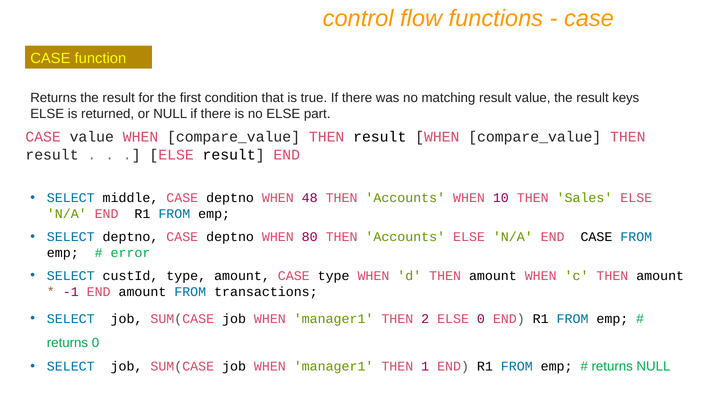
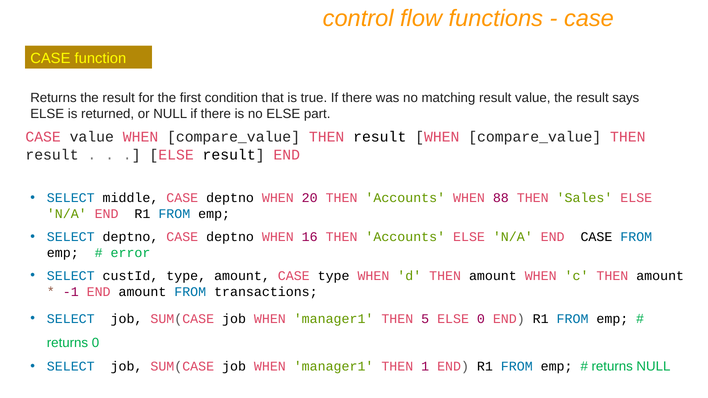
keys: keys -> says
48: 48 -> 20
10: 10 -> 88
80: 80 -> 16
2: 2 -> 5
